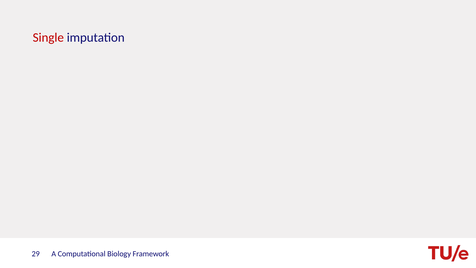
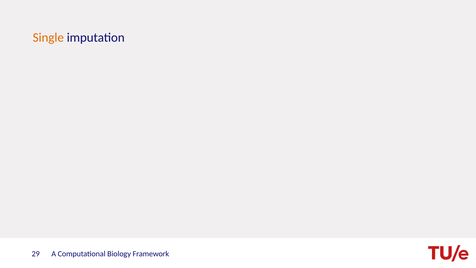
Single colour: red -> orange
